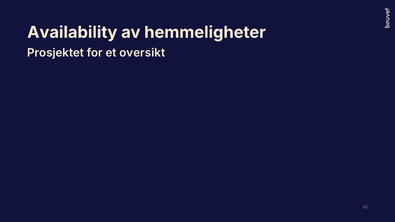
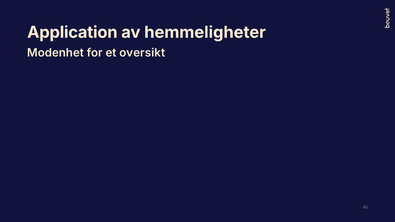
Availability: Availability -> Application
Prosjektet: Prosjektet -> Modenhet
